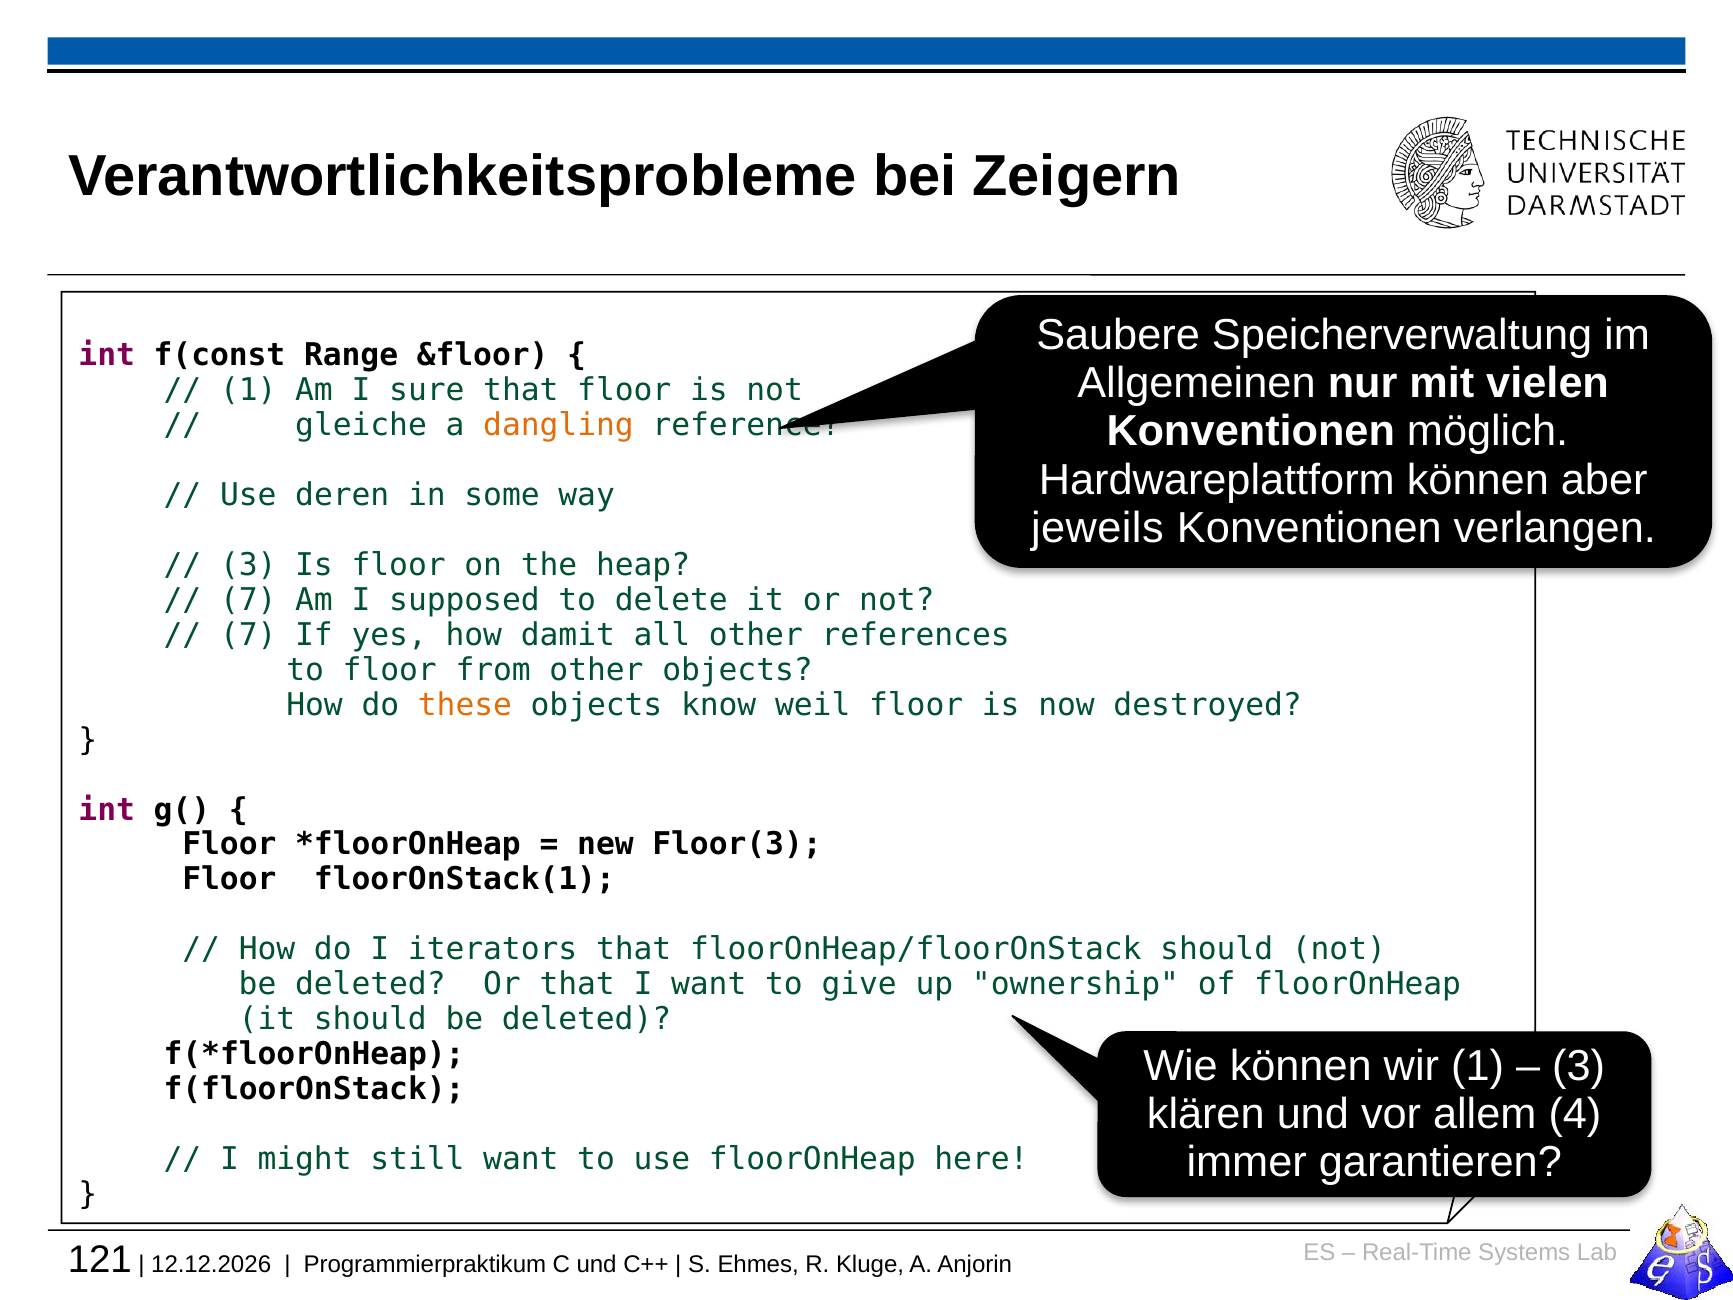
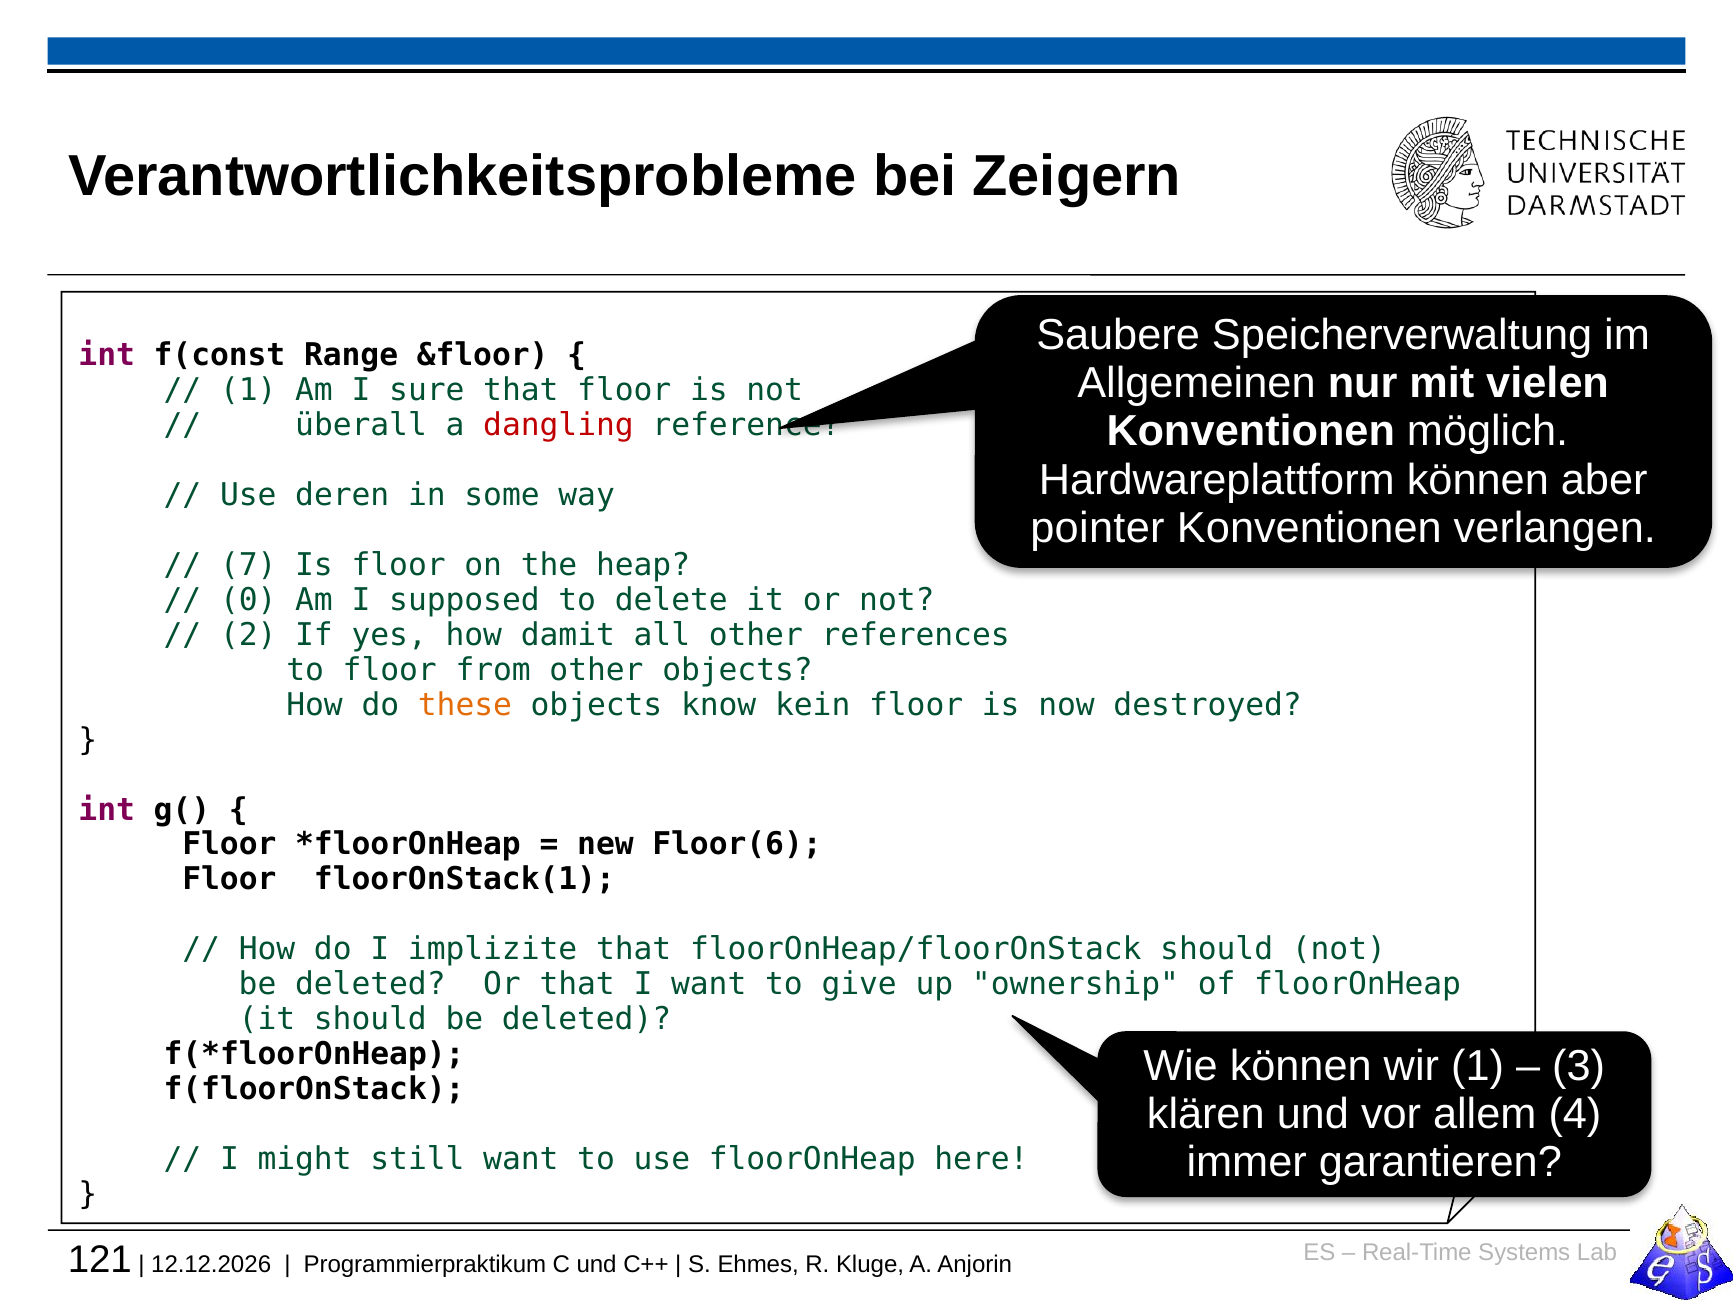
gleiche: gleiche -> überall
dangling colour: orange -> red
jeweils: jeweils -> pointer
3 at (248, 565): 3 -> 7
7 at (248, 600): 7 -> 0
7 at (248, 635): 7 -> 2
weil: weil -> kein
Floor(3: Floor(3 -> Floor(6
iterators: iterators -> implizite
